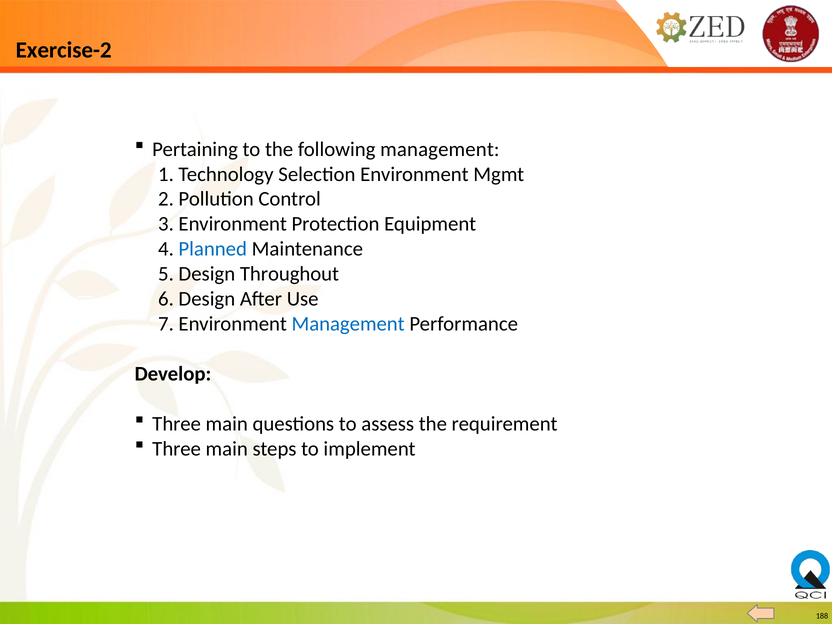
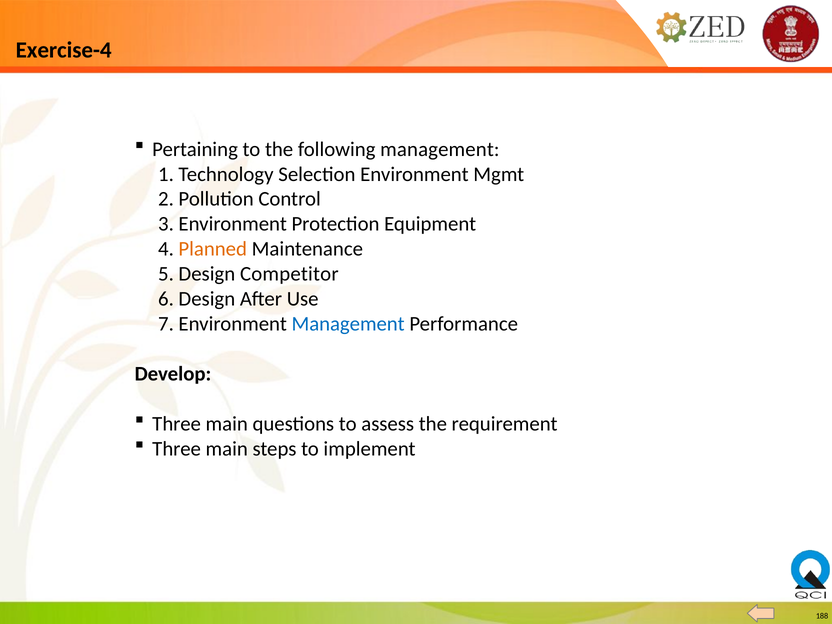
Exercise-2: Exercise-2 -> Exercise-4
Planned colour: blue -> orange
Throughout: Throughout -> Competitor
